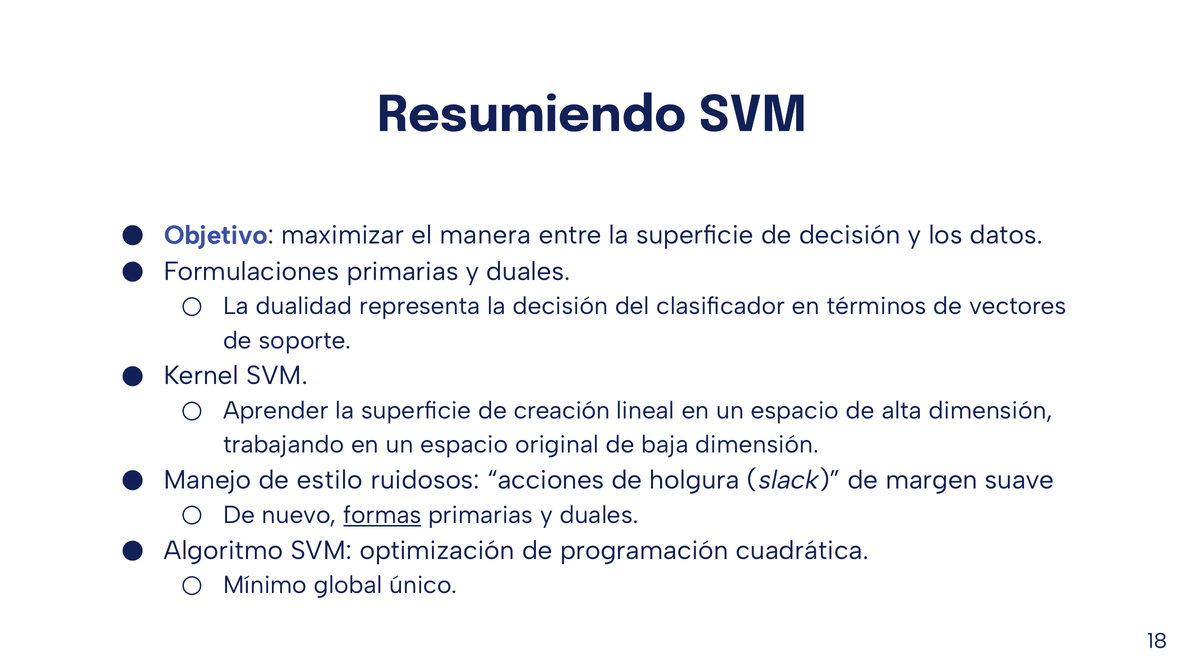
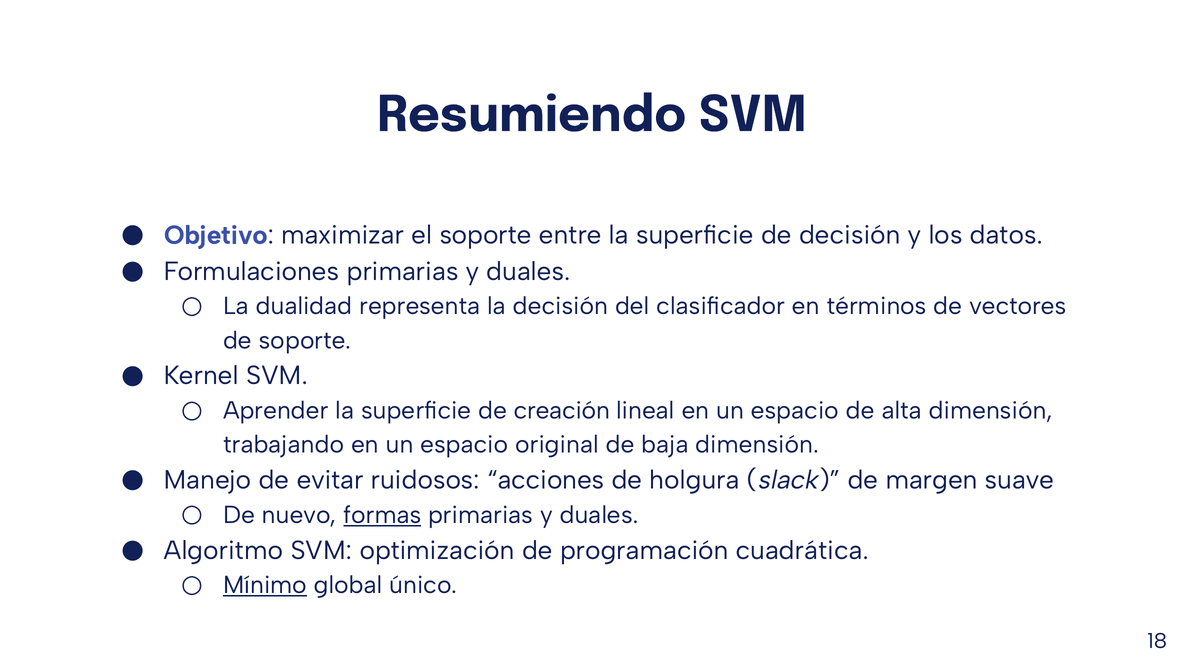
el manera: manera -> soporte
estilo: estilo -> evitar
Mínimo underline: none -> present
